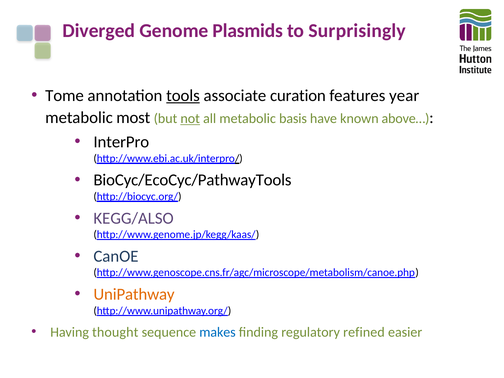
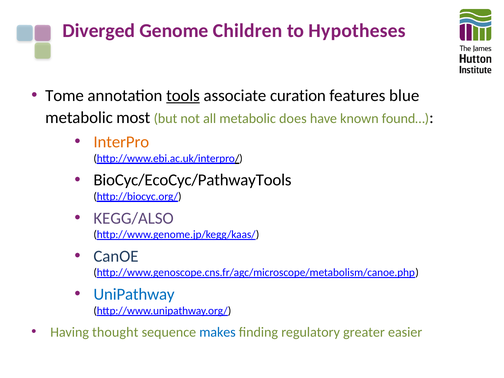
Plasmids: Plasmids -> Children
Surprisingly: Surprisingly -> Hypotheses
year: year -> blue
not underline: present -> none
basis: basis -> does
above…: above… -> found…
InterPro colour: black -> orange
UniPathway colour: orange -> blue
refined: refined -> greater
